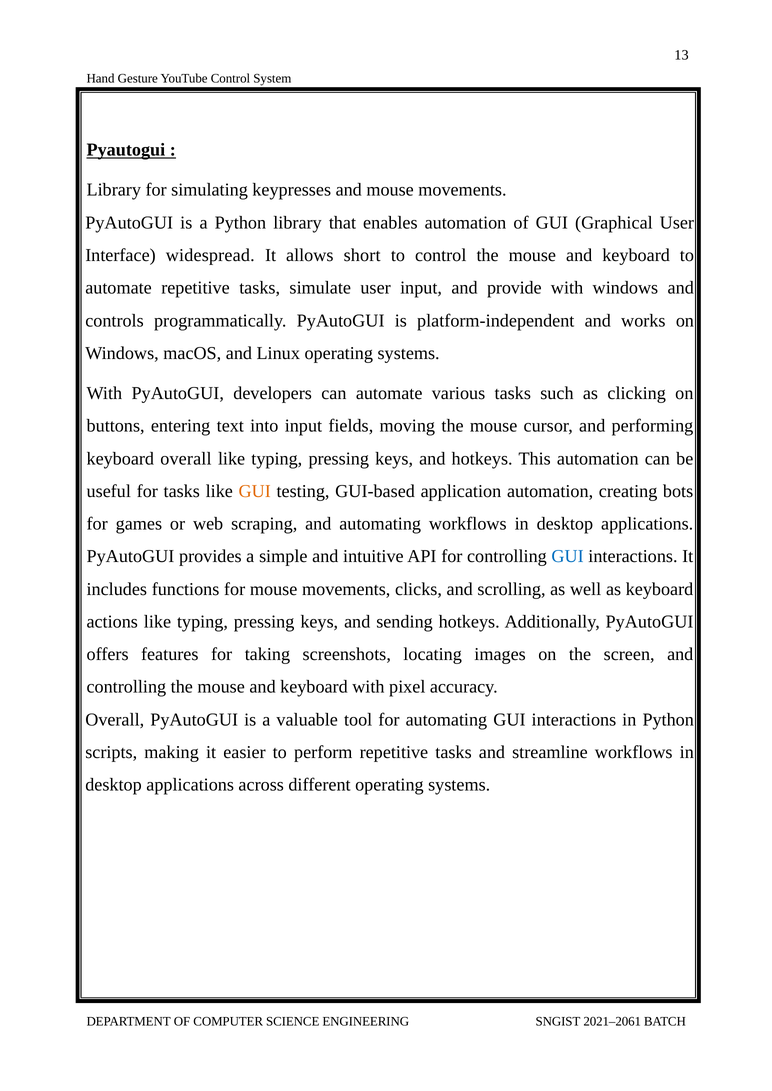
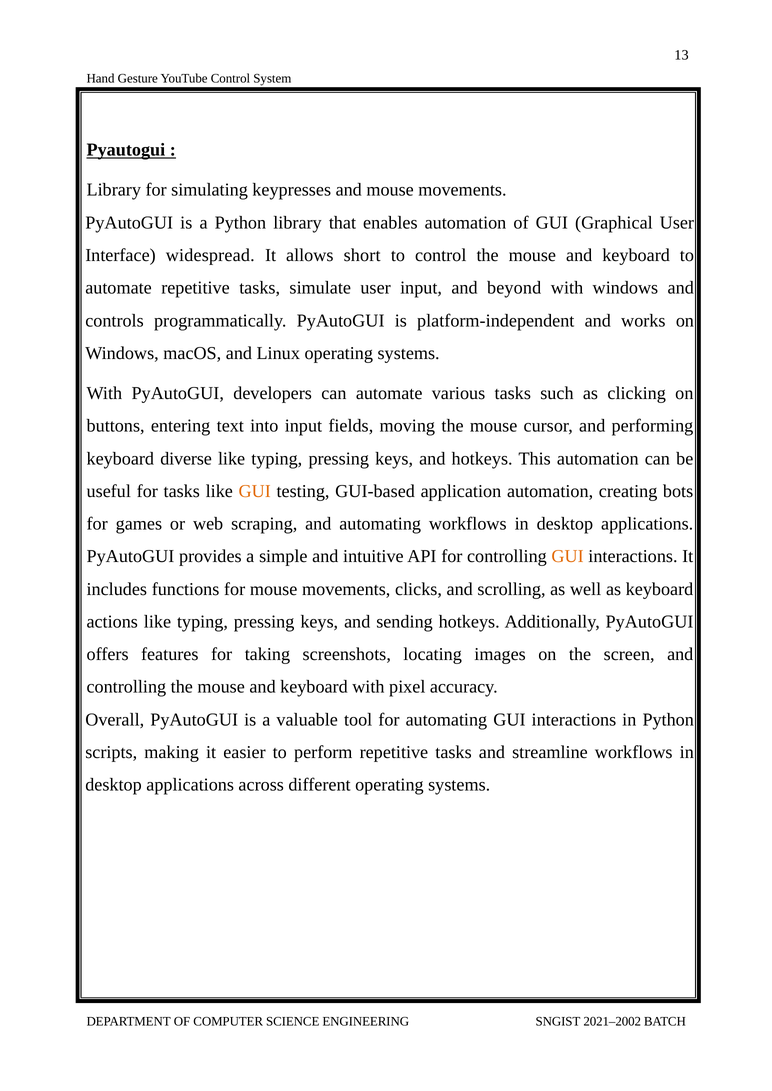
provide: provide -> beyond
keyboard overall: overall -> diverse
GUI at (568, 557) colour: blue -> orange
2021–2061: 2021–2061 -> 2021–2002
